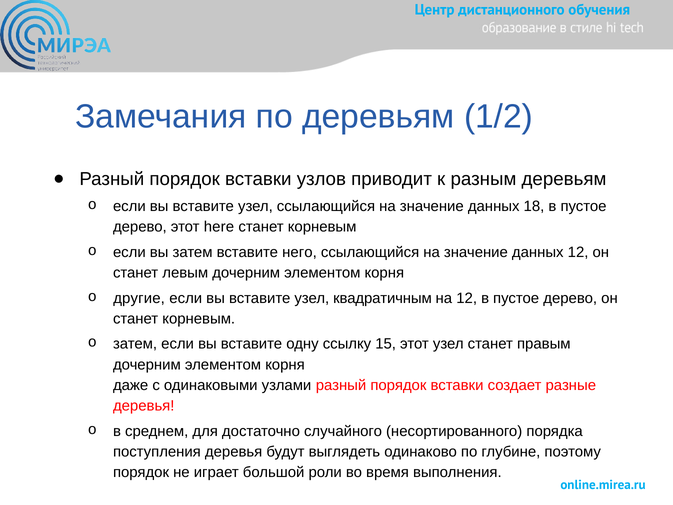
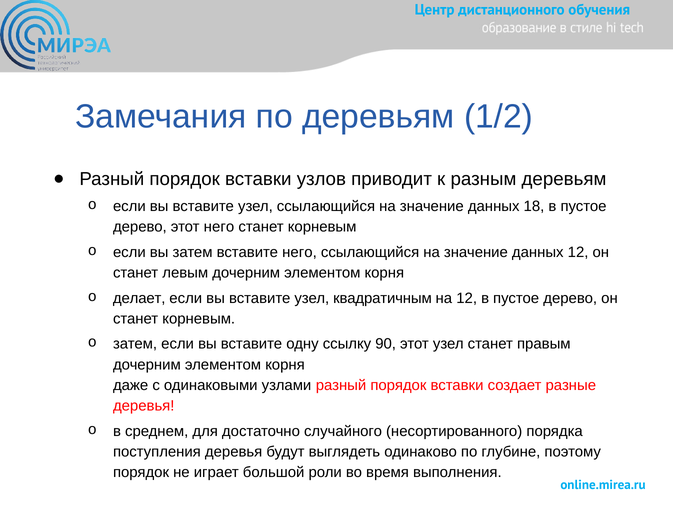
этот here: here -> него
другие: другие -> делает
15: 15 -> 90
